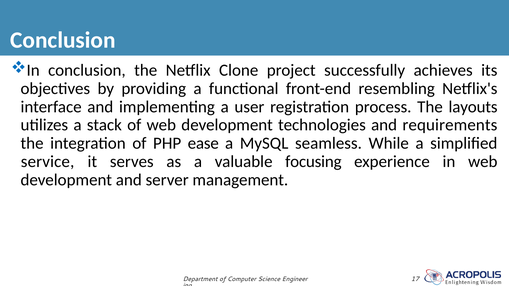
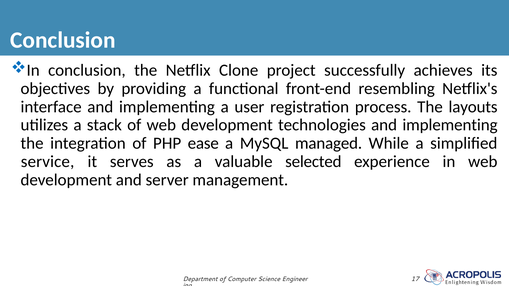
technologies and requirements: requirements -> implementing
seamless: seamless -> managed
focusing: focusing -> selected
